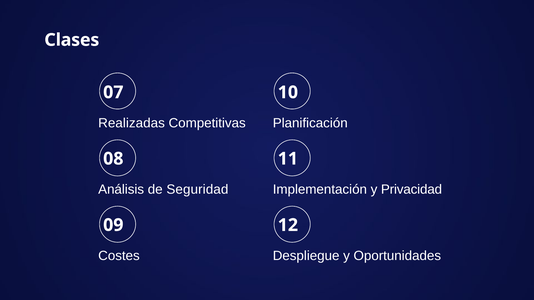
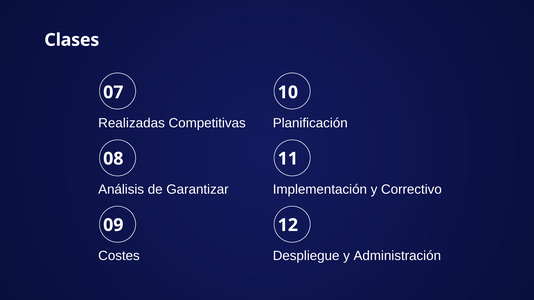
Seguridad: Seguridad -> Garantizar
Privacidad: Privacidad -> Correctivo
Oportunidades: Oportunidades -> Administración
